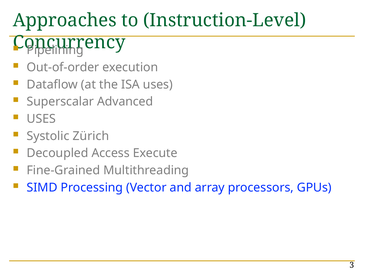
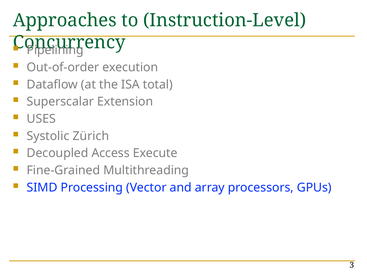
ISA uses: uses -> total
Advanced: Advanced -> Extension
